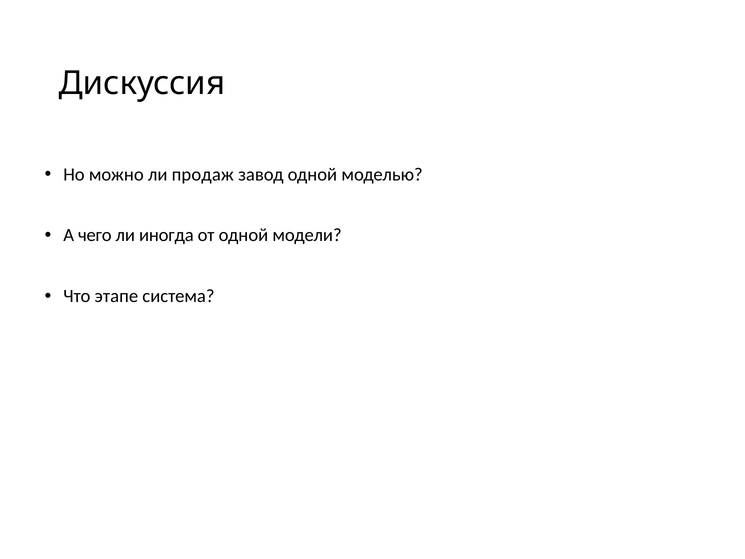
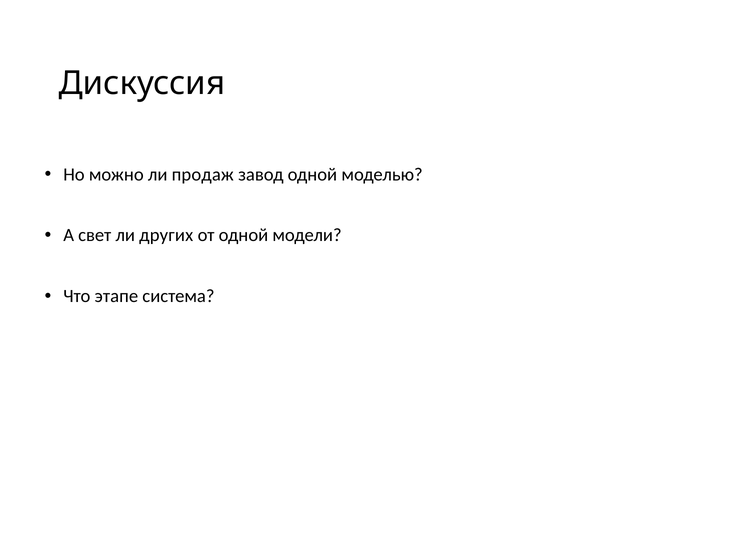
чего: чего -> свет
иногда: иногда -> других
